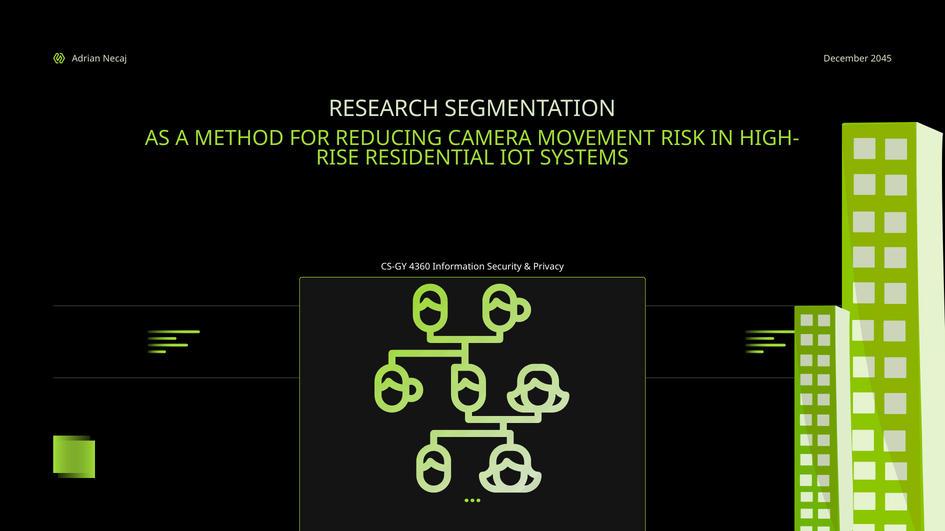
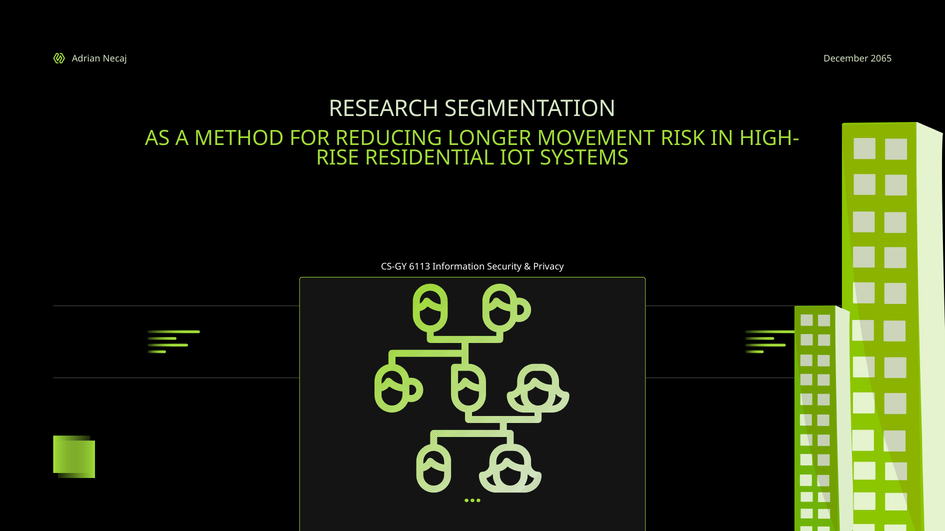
2045: 2045 -> 2065
CAMERA: CAMERA -> LONGER
4360: 4360 -> 6113
